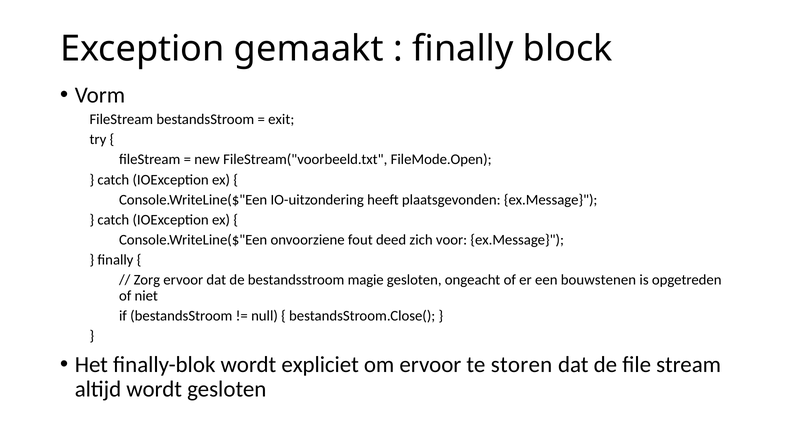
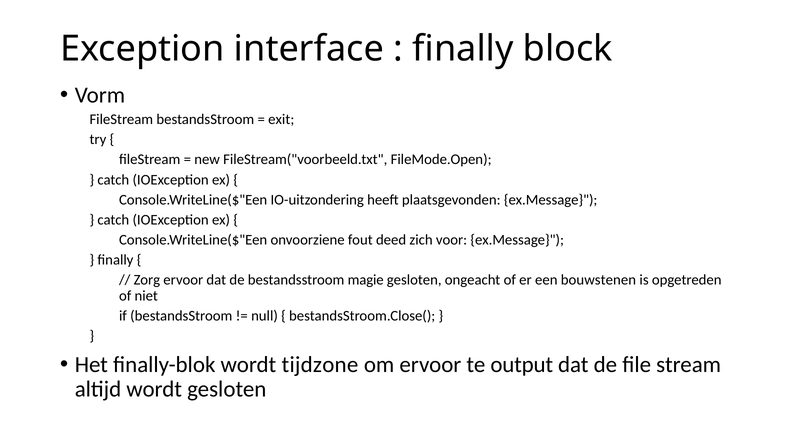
gemaakt: gemaakt -> interface
expliciet: expliciet -> tijdzone
storen: storen -> output
